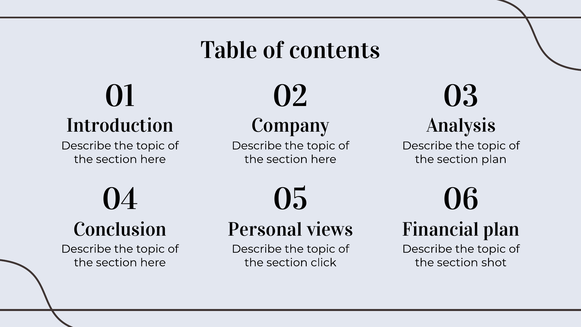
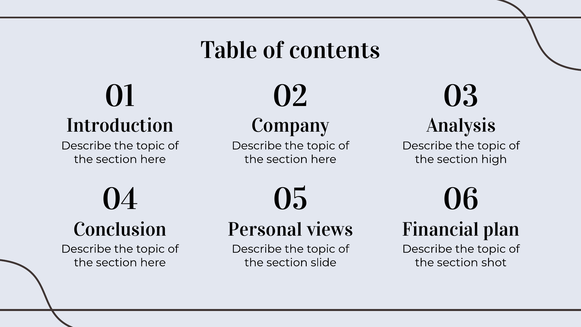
section plan: plan -> high
click: click -> slide
